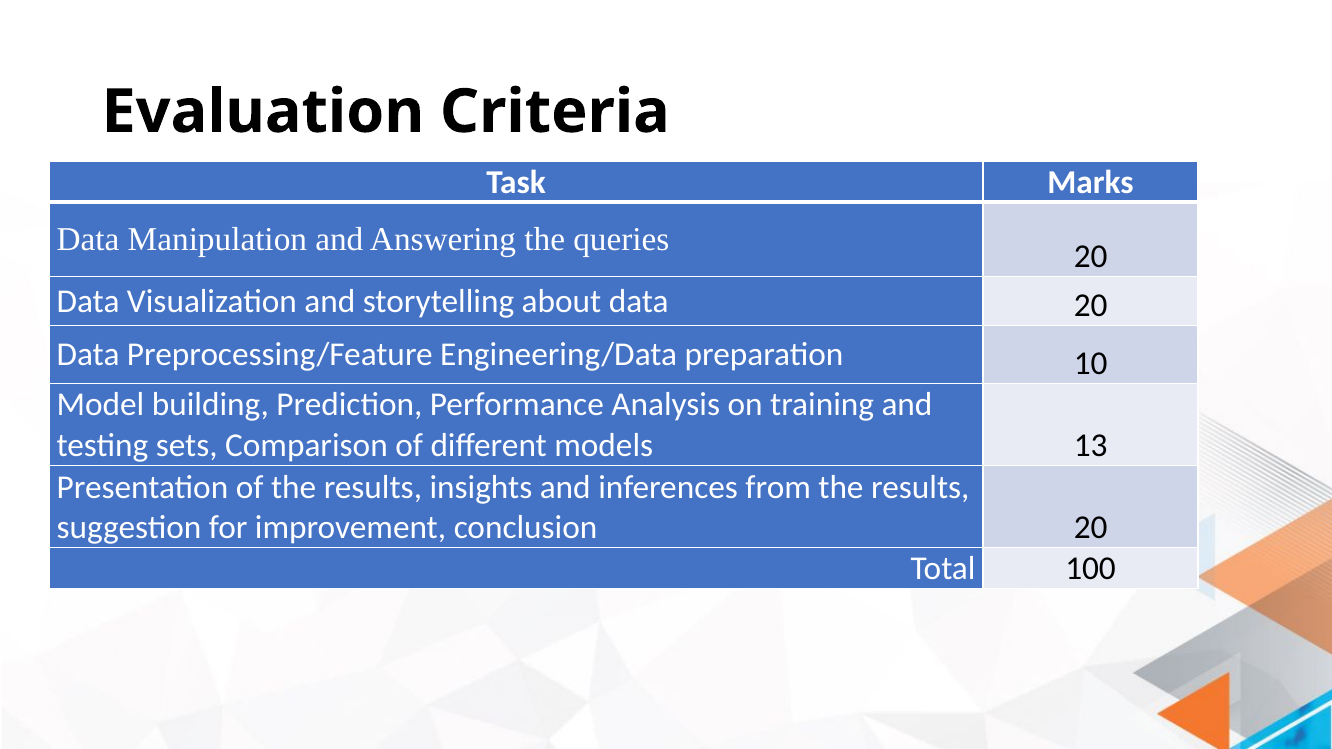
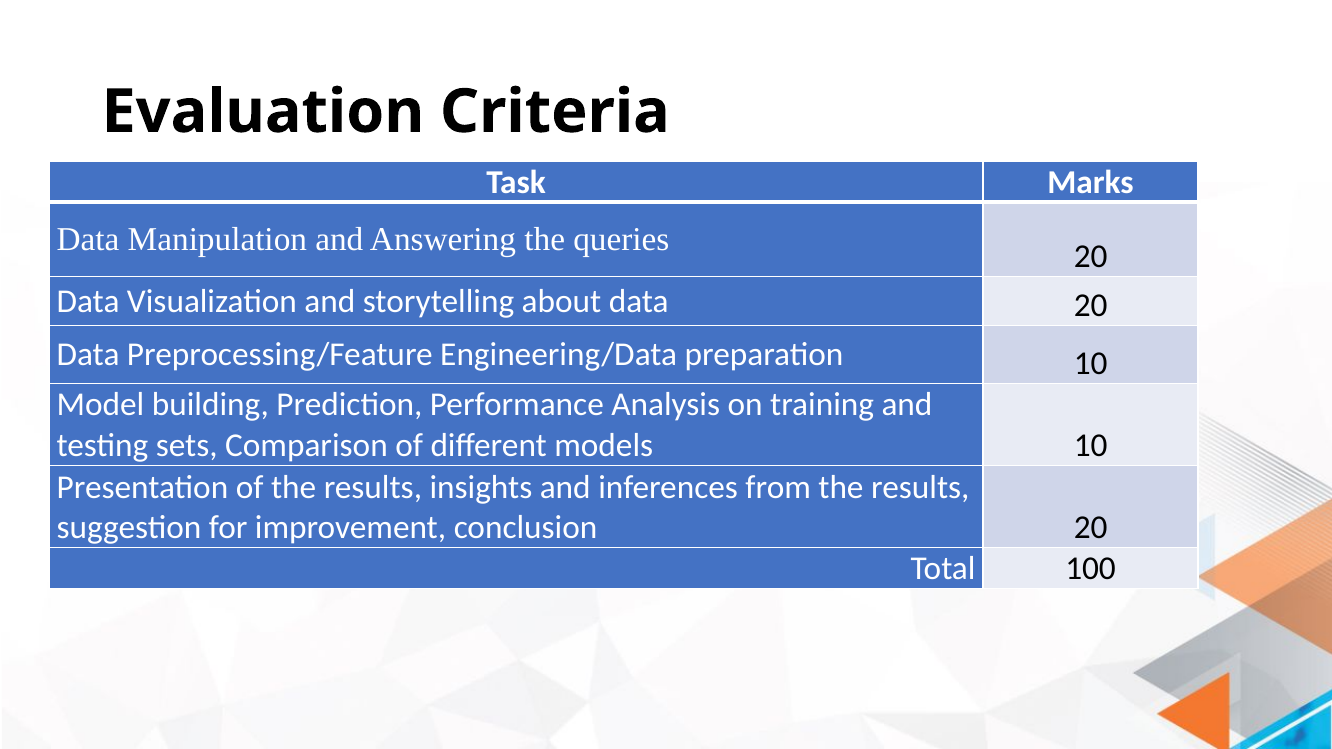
models 13: 13 -> 10
